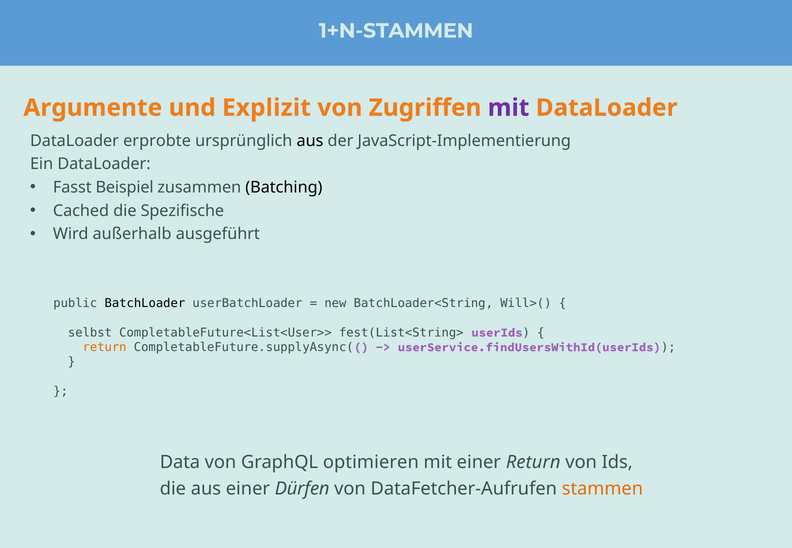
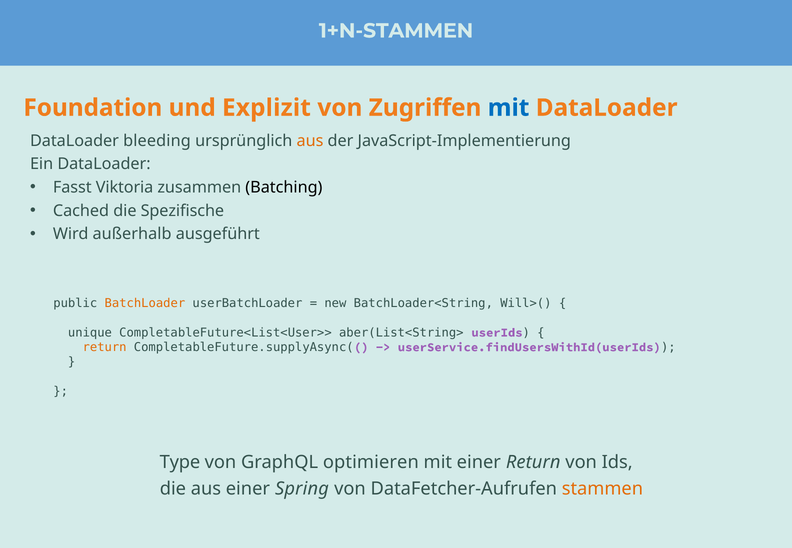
Argumente: Argumente -> Foundation
mit at (509, 108) colour: purple -> blue
erprobte: erprobte -> bleeding
aus at (310, 141) colour: black -> orange
Beispiel: Beispiel -> Viktoria
BatchLoader colour: black -> orange
selbst: selbst -> unique
fest(List<String>: fest(List<String> -> aber(List<String>
Data: Data -> Type
Dürfen: Dürfen -> Spring
